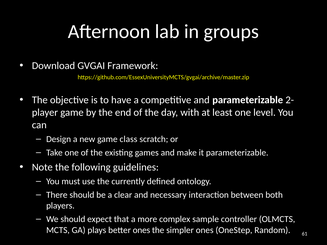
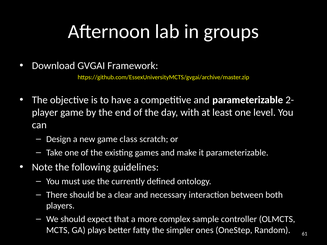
better ones: ones -> fatty
